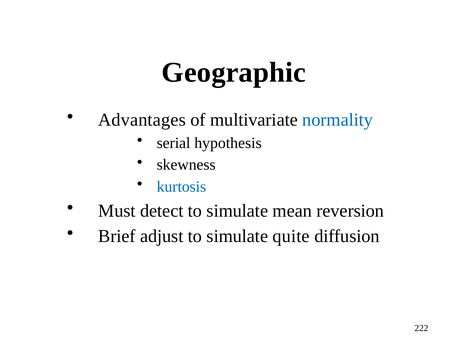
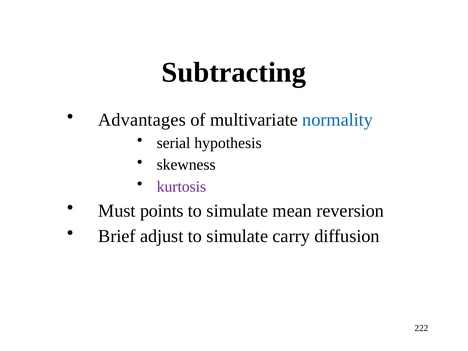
Geographic: Geographic -> Subtracting
kurtosis colour: blue -> purple
detect: detect -> points
quite: quite -> carry
